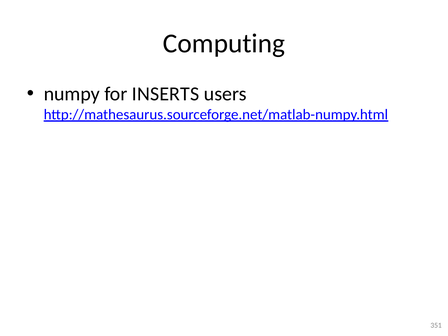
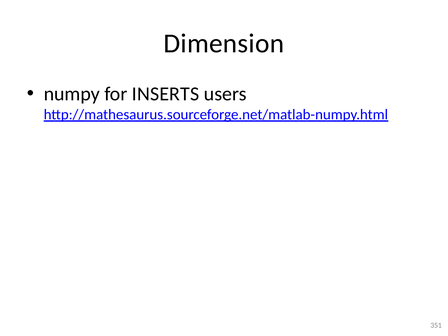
Computing: Computing -> Dimension
